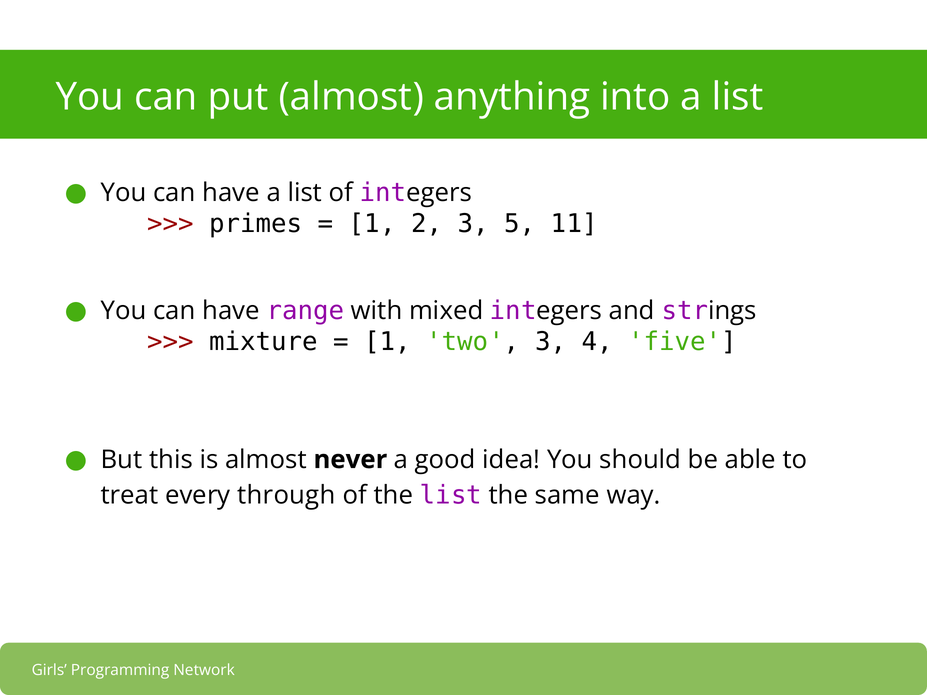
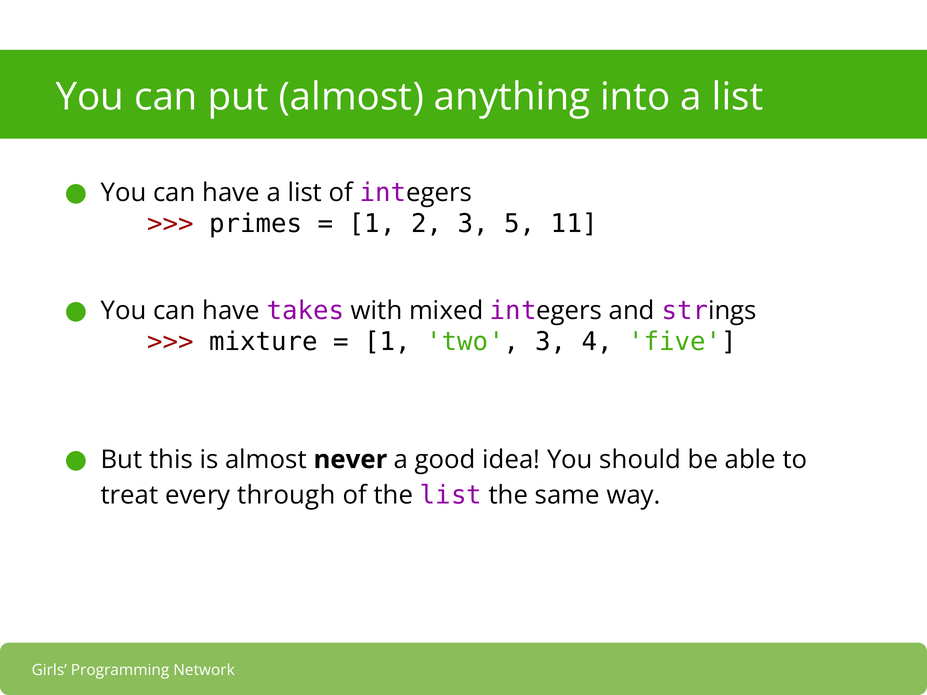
range: range -> takes
